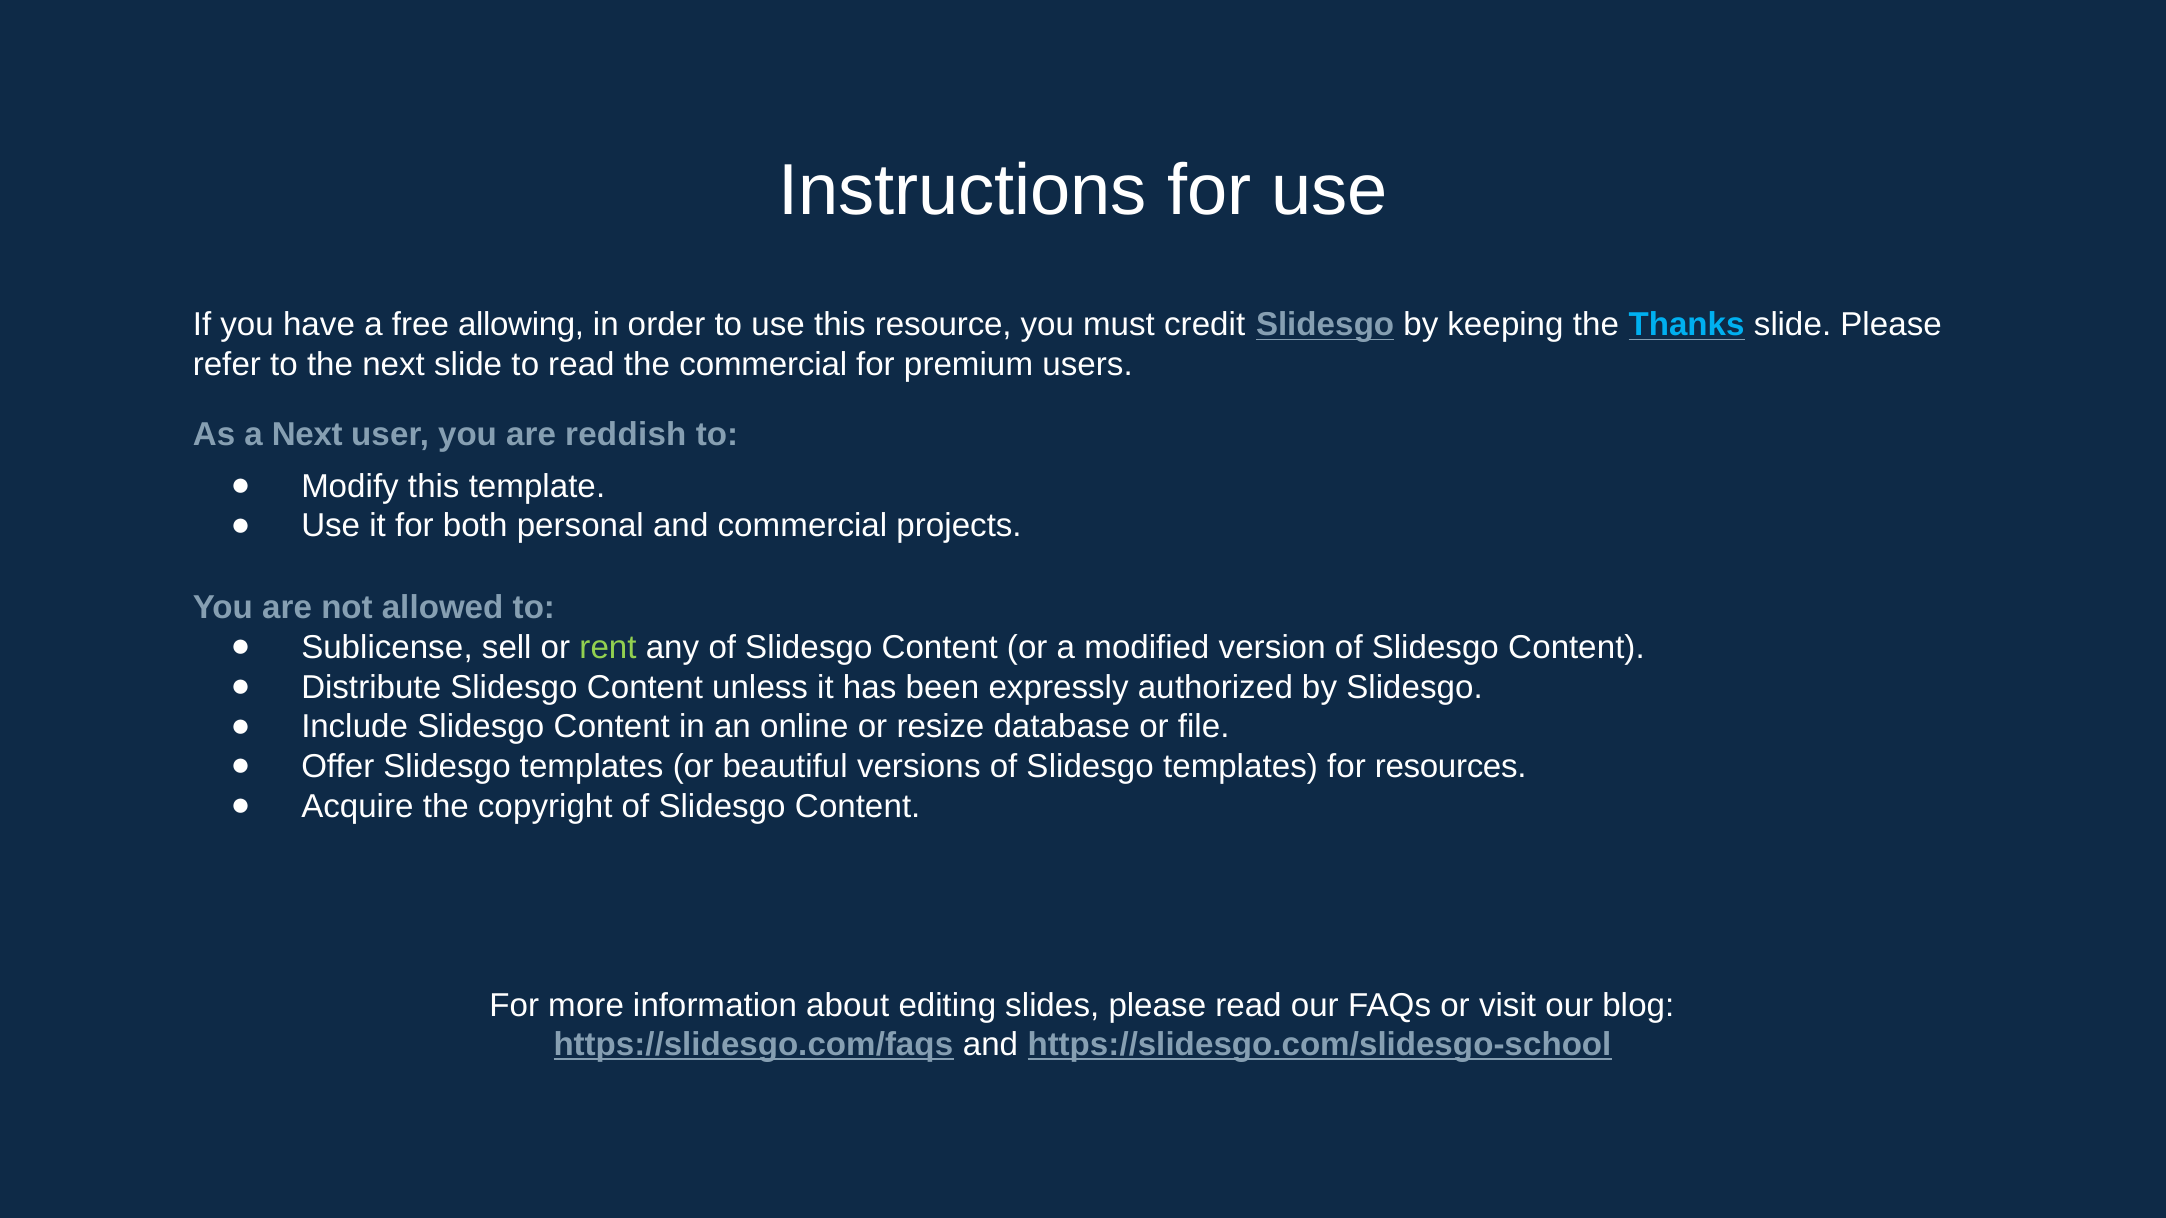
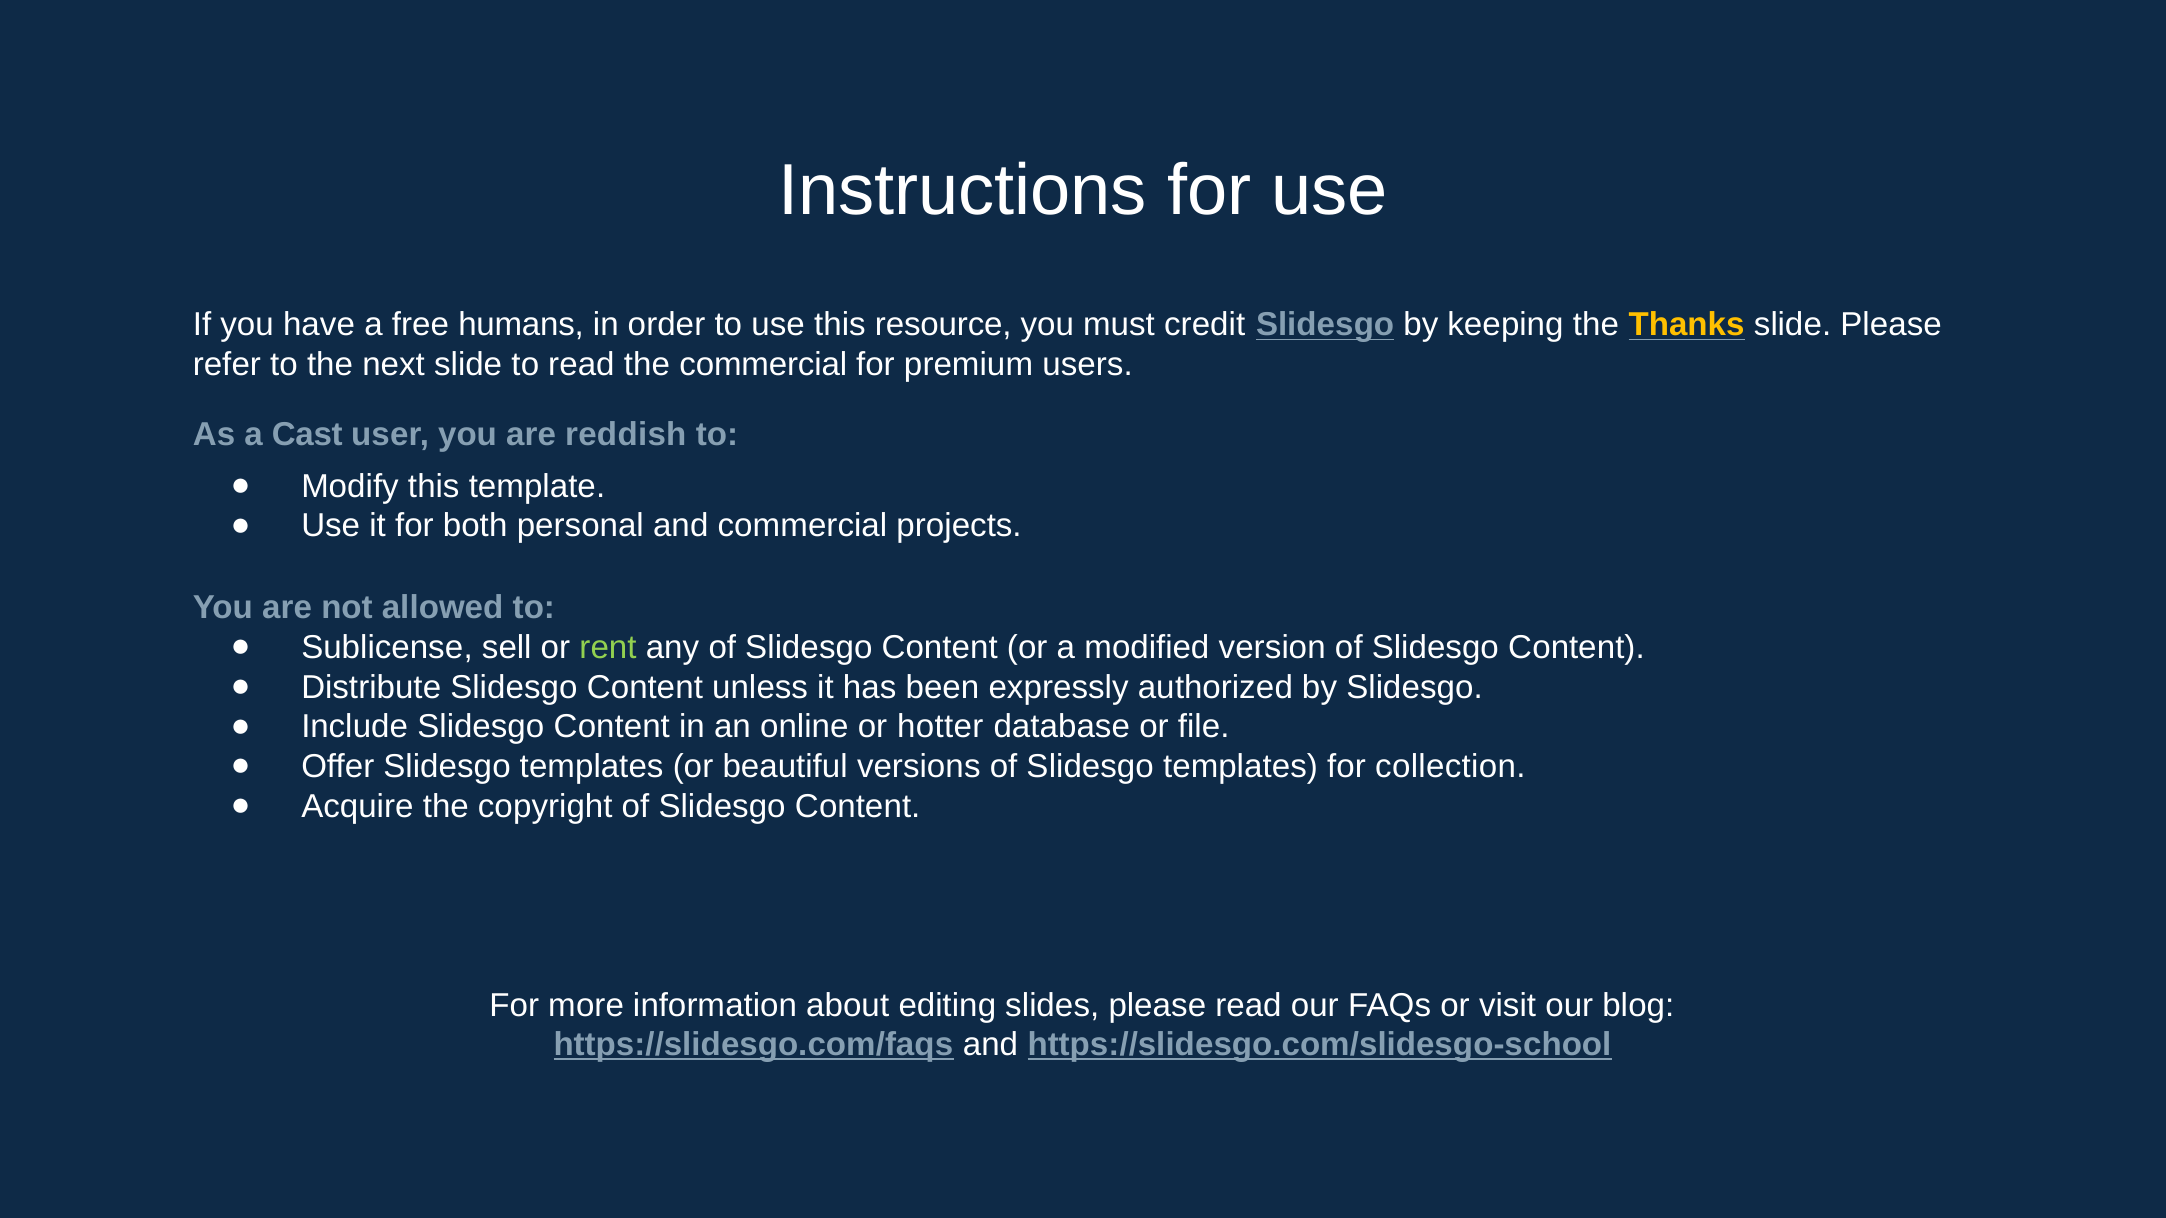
allowing: allowing -> humans
Thanks colour: light blue -> yellow
a Next: Next -> Cast
resize: resize -> hotter
resources: resources -> collection
